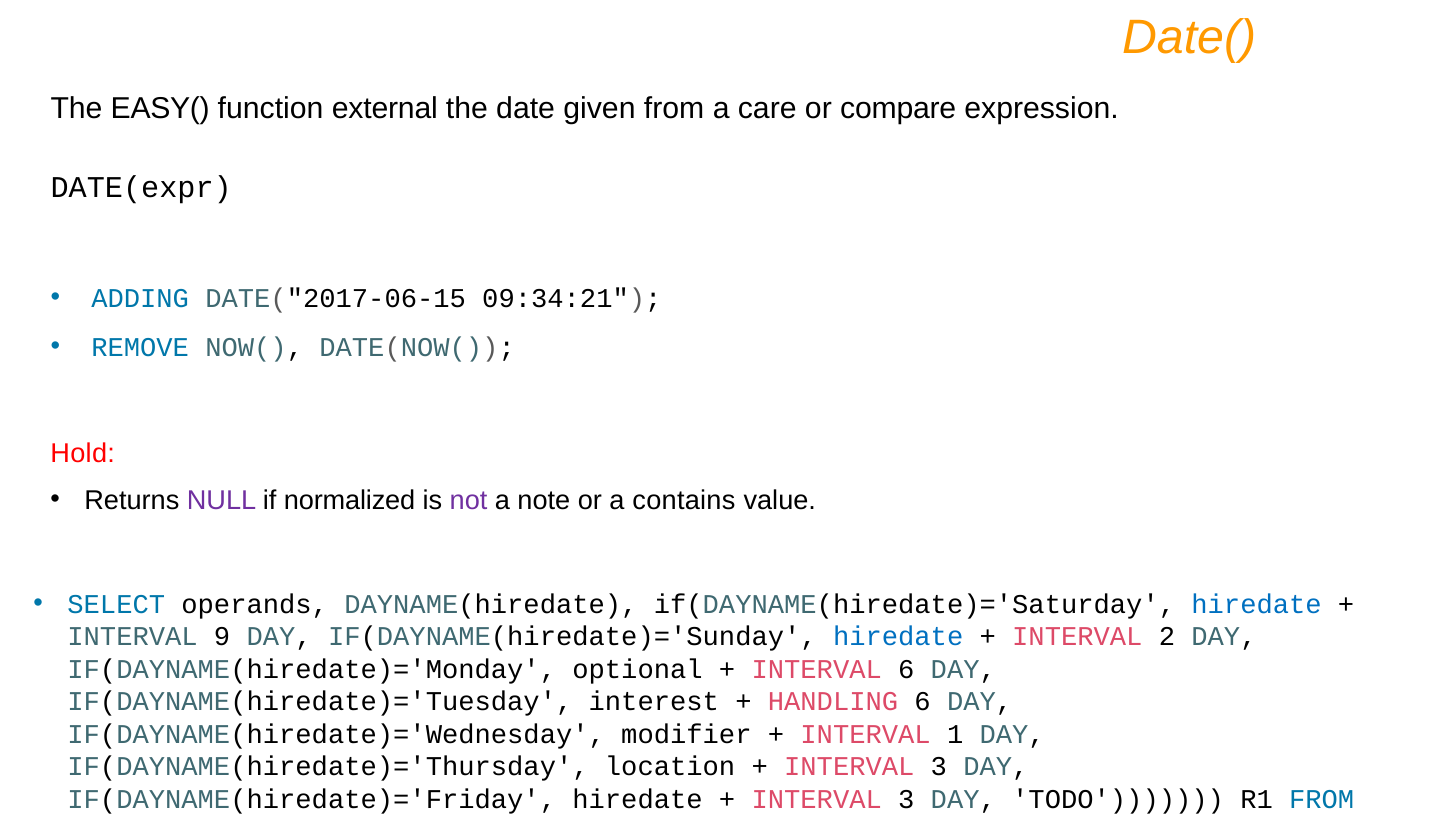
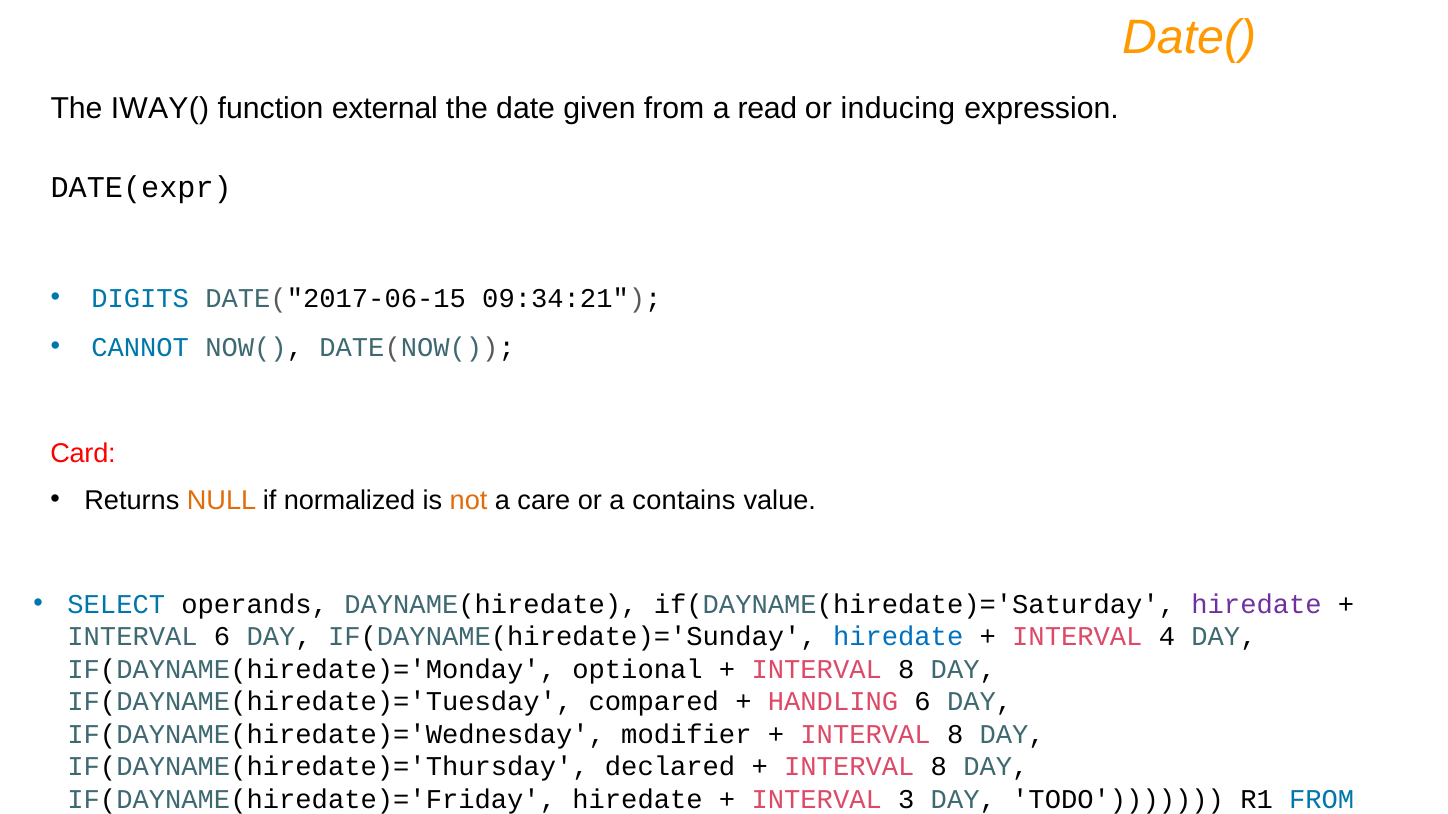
EASY(: EASY( -> IWAY(
care: care -> read
compare: compare -> inducing
ADDING: ADDING -> DIGITS
REMOVE: REMOVE -> CANNOT
Hold: Hold -> Card
NULL colour: purple -> orange
not colour: purple -> orange
note: note -> care
hiredate at (1257, 604) colour: blue -> purple
INTERVAL 9: 9 -> 6
2: 2 -> 4
6 at (906, 670): 6 -> 8
interest: interest -> compared
1 at (955, 735): 1 -> 8
location: location -> declared
3 at (939, 767): 3 -> 8
